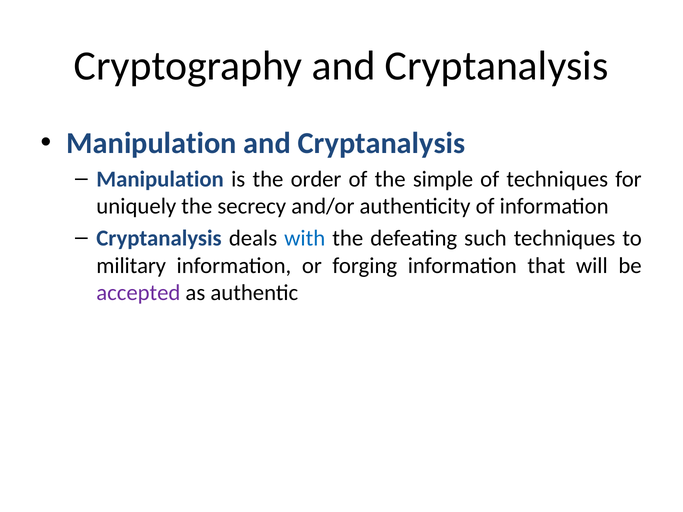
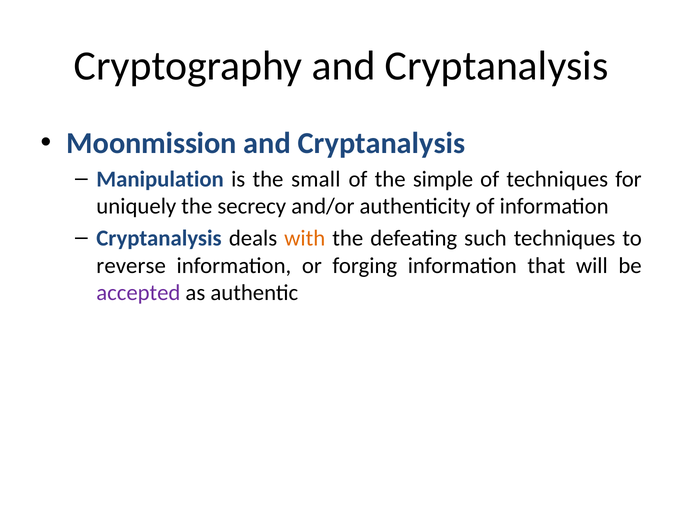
Manipulation at (152, 143): Manipulation -> Moonmission
order: order -> small
with colour: blue -> orange
military: military -> reverse
